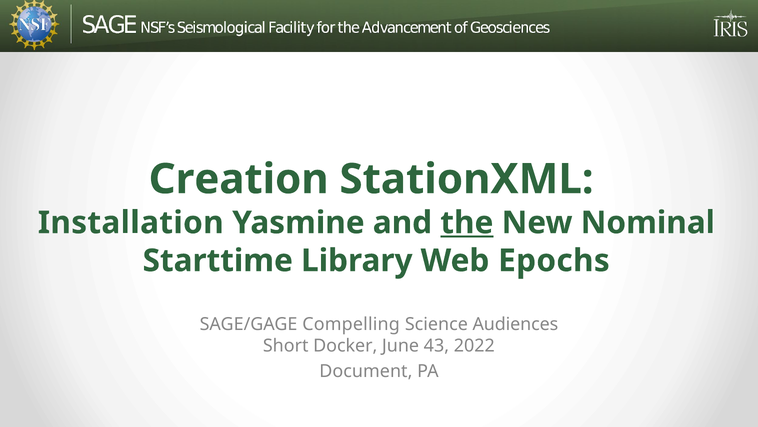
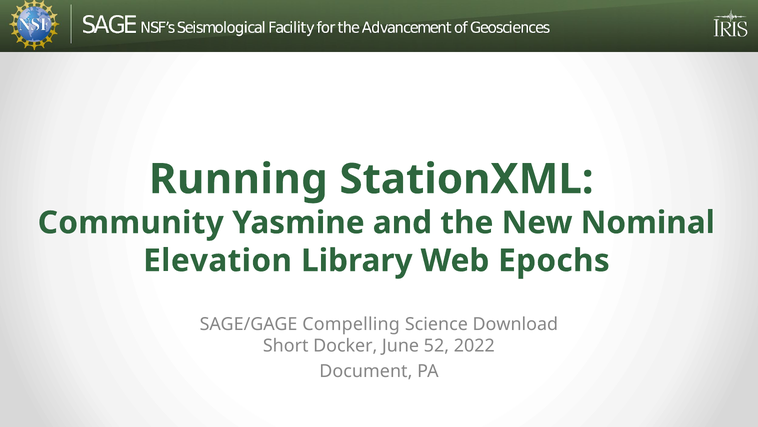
Creation: Creation -> Running
Installation: Installation -> Community
the underline: present -> none
Starttime: Starttime -> Elevation
Audiences: Audiences -> Download
43: 43 -> 52
